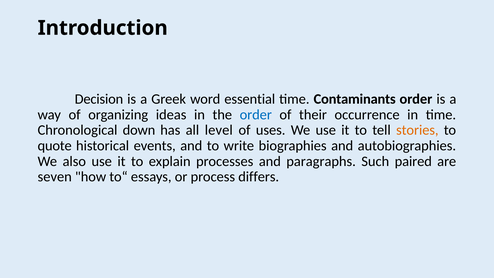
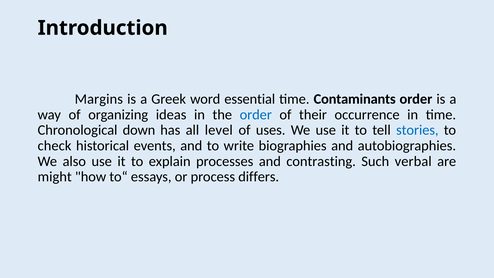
Decision: Decision -> Margins
stories colour: orange -> blue
quote: quote -> check
paragraphs: paragraphs -> contrasting
paired: paired -> verbal
seven: seven -> might
